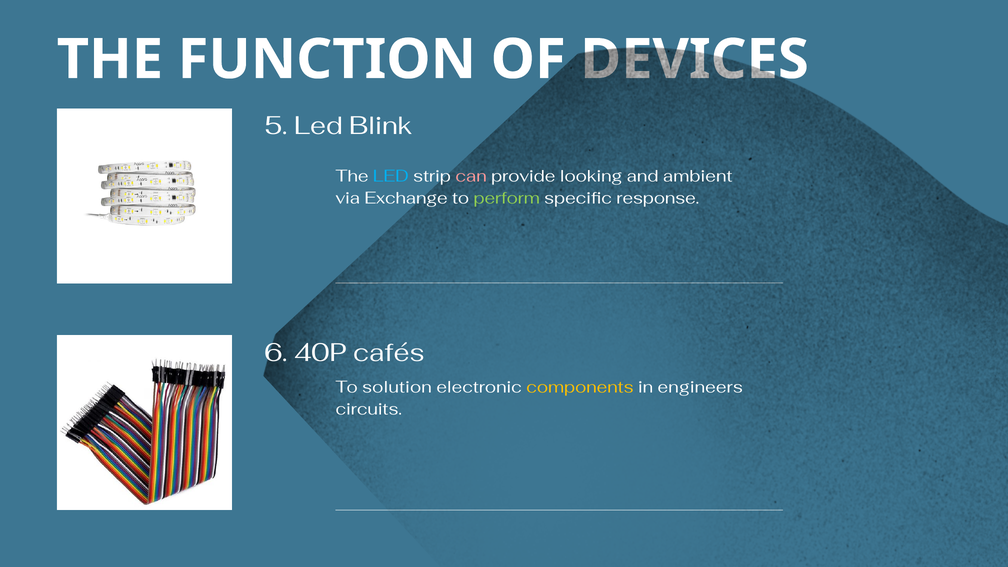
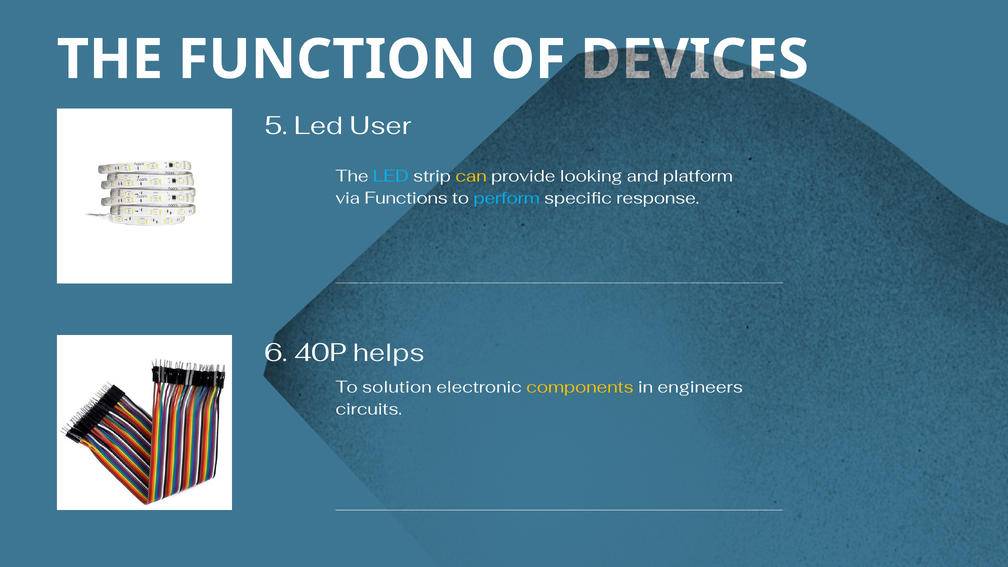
Blink: Blink -> User
can colour: pink -> yellow
ambient: ambient -> platform
Exchange: Exchange -> Functions
perform colour: light green -> light blue
cafés: cafés -> helps
